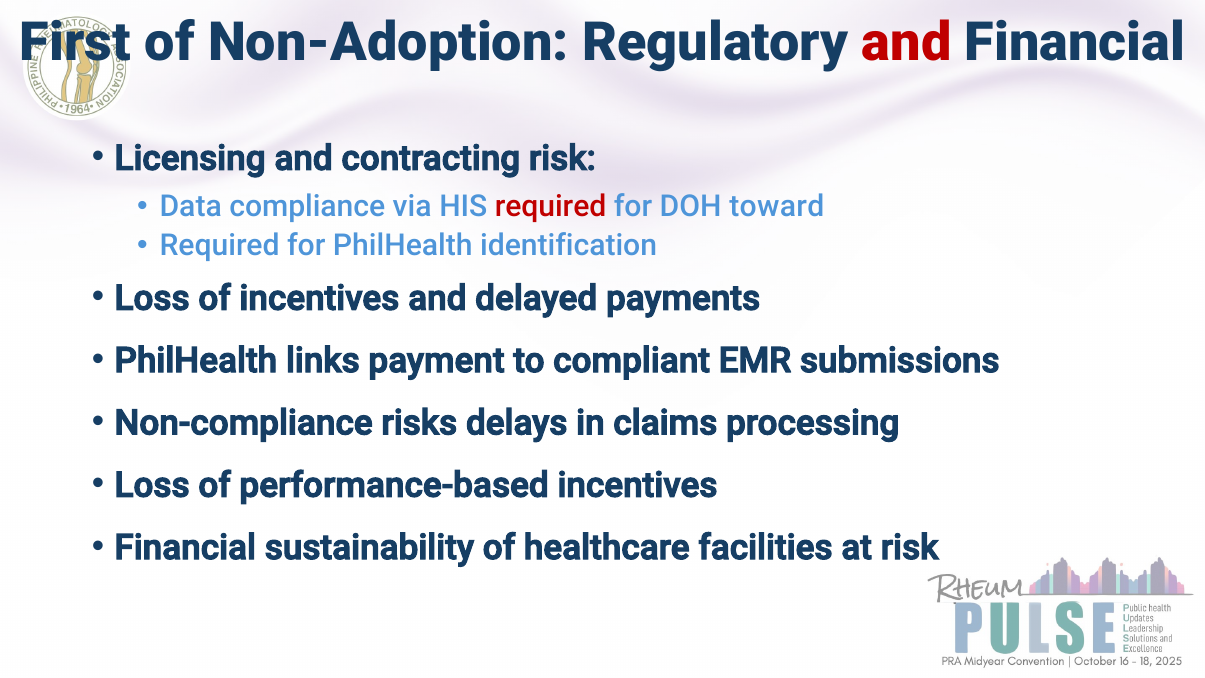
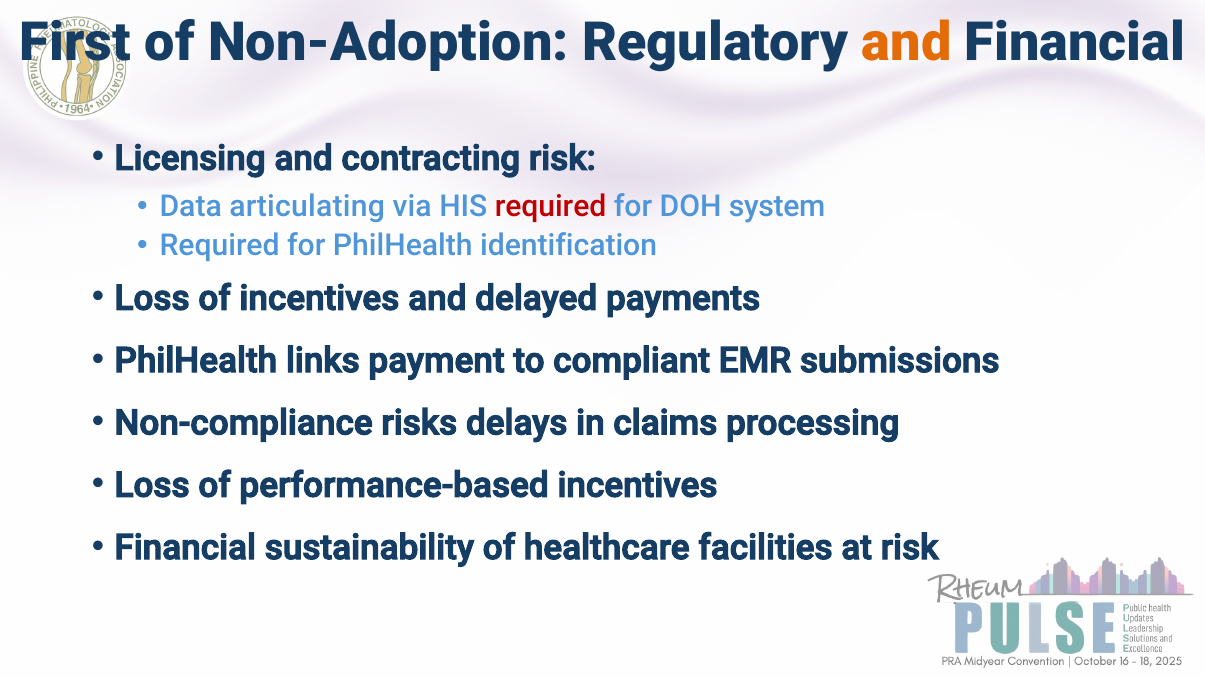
and at (907, 42) colour: red -> orange
compliance: compliance -> articulating
toward: toward -> system
